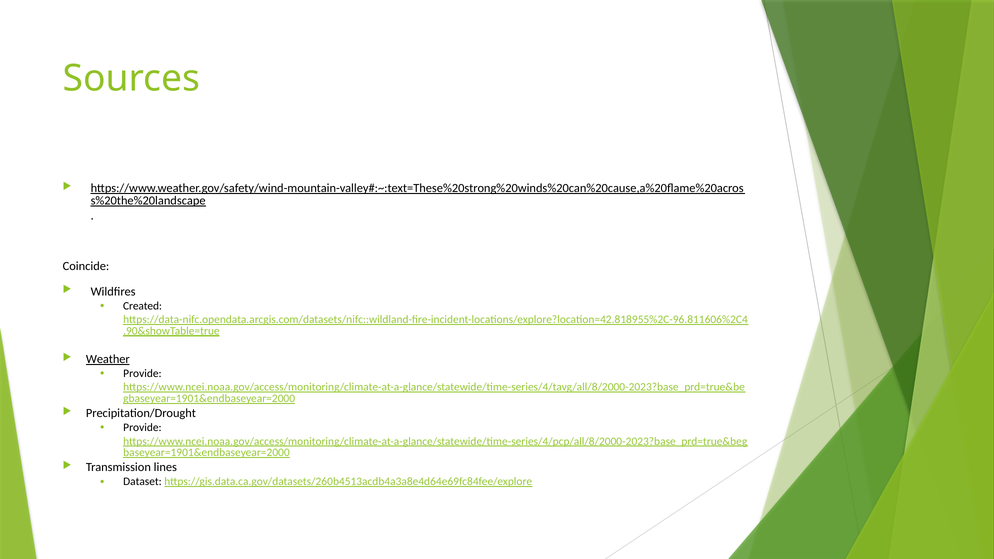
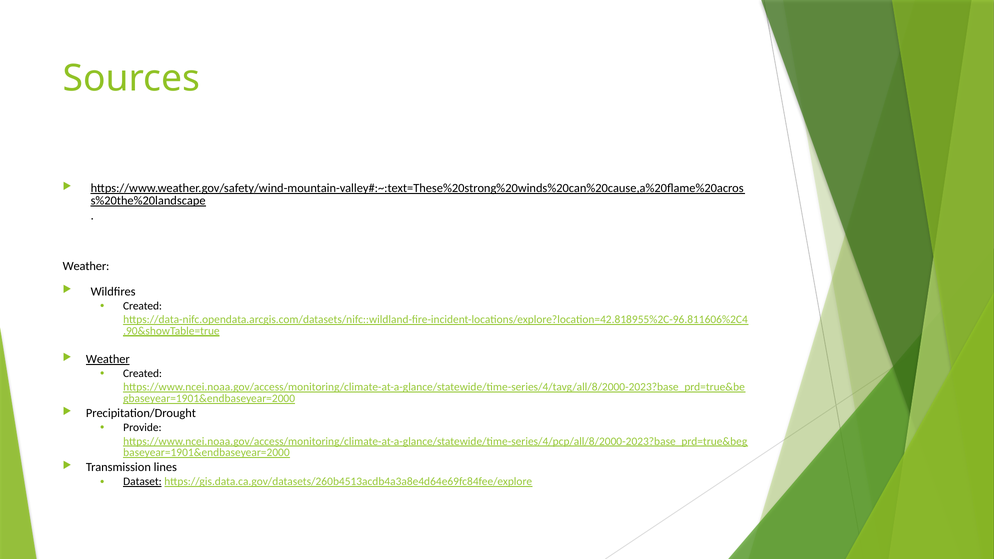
Coincide at (86, 266): Coincide -> Weather
Provide at (142, 374): Provide -> Created
Dataset underline: none -> present
